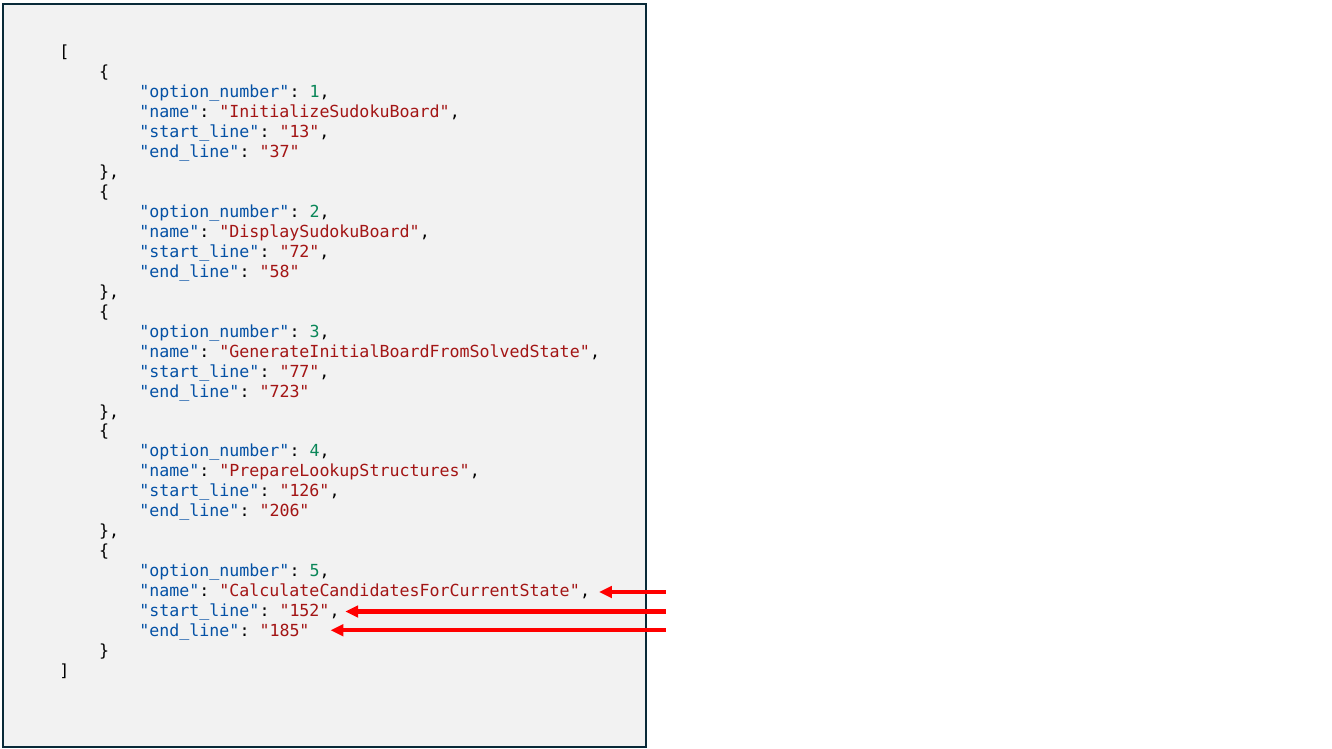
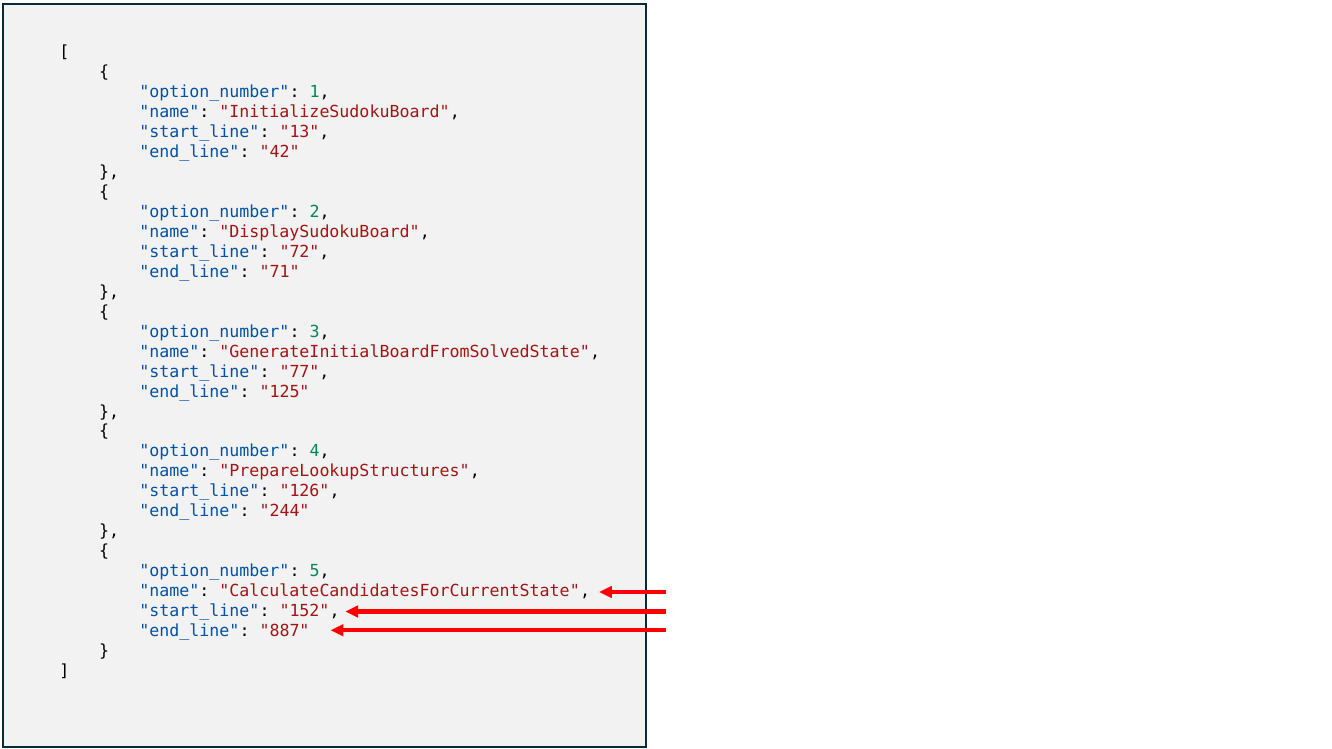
37: 37 -> 42
58: 58 -> 71
723: 723 -> 125
206: 206 -> 244
185: 185 -> 887
